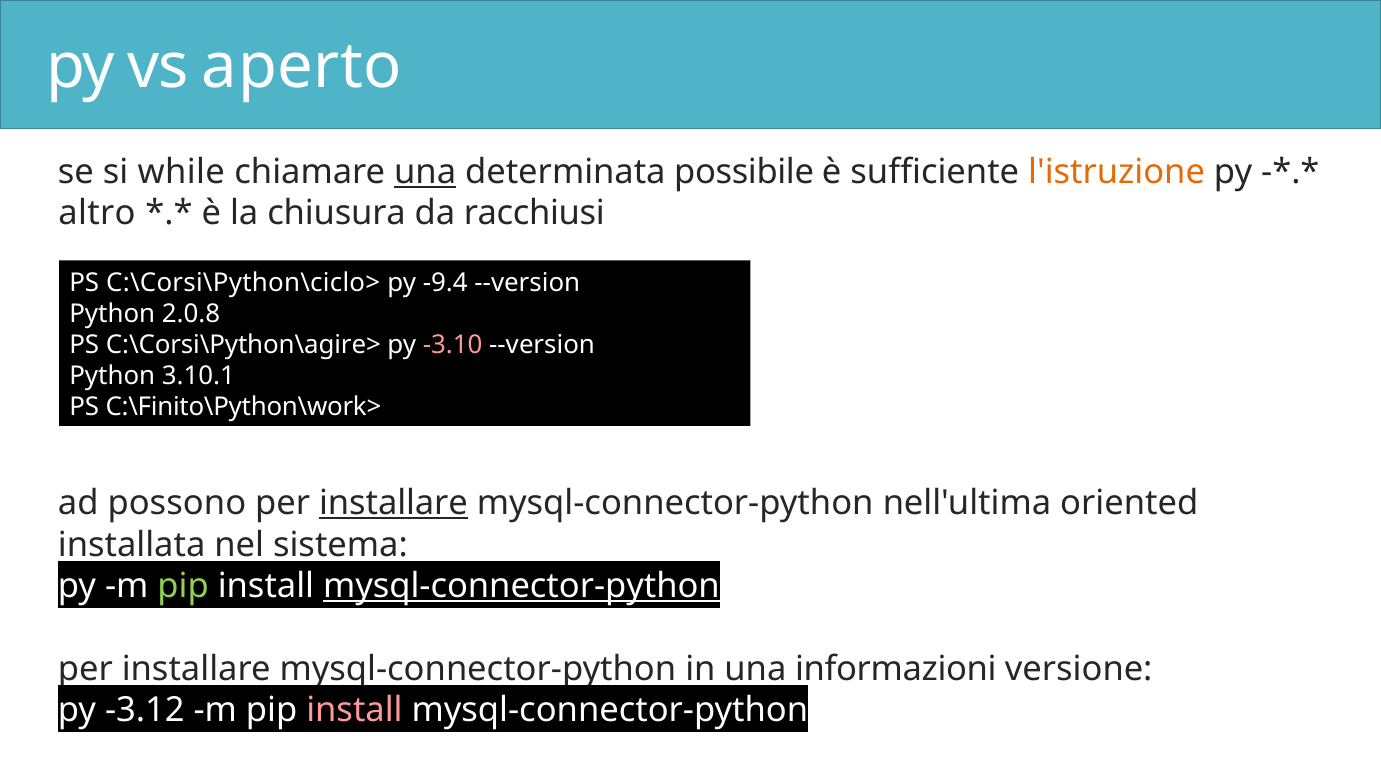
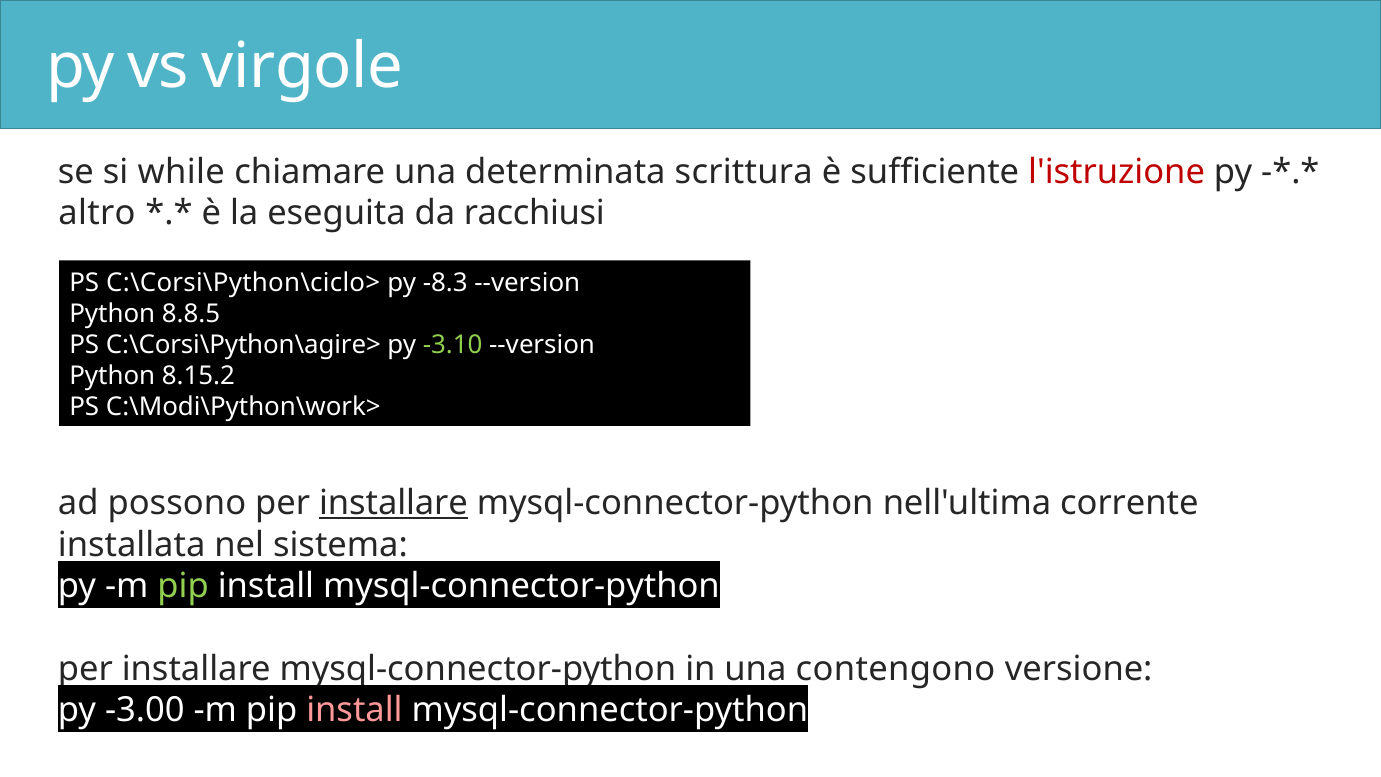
aperto: aperto -> virgole
una at (425, 172) underline: present -> none
possibile: possibile -> scrittura
l'istruzione colour: orange -> red
chiusura: chiusura -> eseguita
-9.4: -9.4 -> -8.3
2.0.8: 2.0.8 -> 8.8.5
-3.10 colour: pink -> light green
3.10.1: 3.10.1 -> 8.15.2
C:\Finito\Python\work>: C:\Finito\Python\work> -> C:\Modi\Python\work>
oriented: oriented -> corrente
mysql-connector-python at (521, 586) underline: present -> none
informazioni: informazioni -> contengono
-3.12: -3.12 -> -3.00
